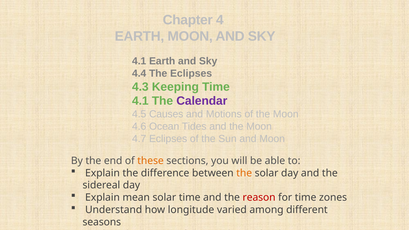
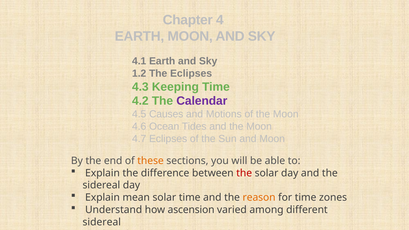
4.4: 4.4 -> 1.2
4.1 at (140, 101): 4.1 -> 4.2
the at (244, 173) colour: orange -> red
reason colour: red -> orange
longitude: longitude -> ascension
seasons at (102, 222): seasons -> sidereal
